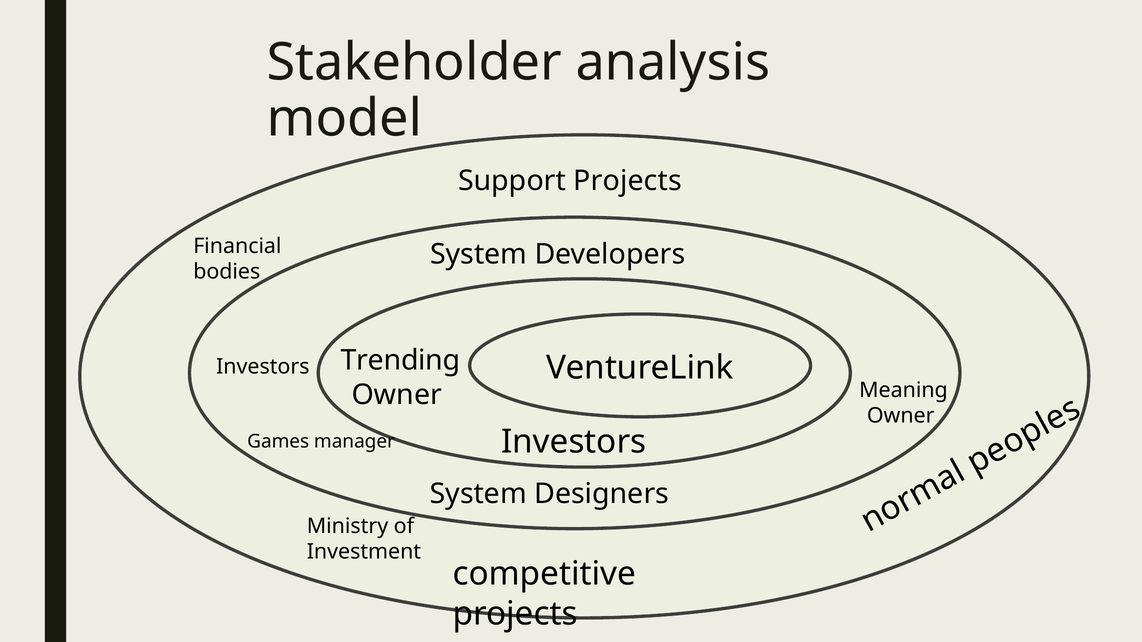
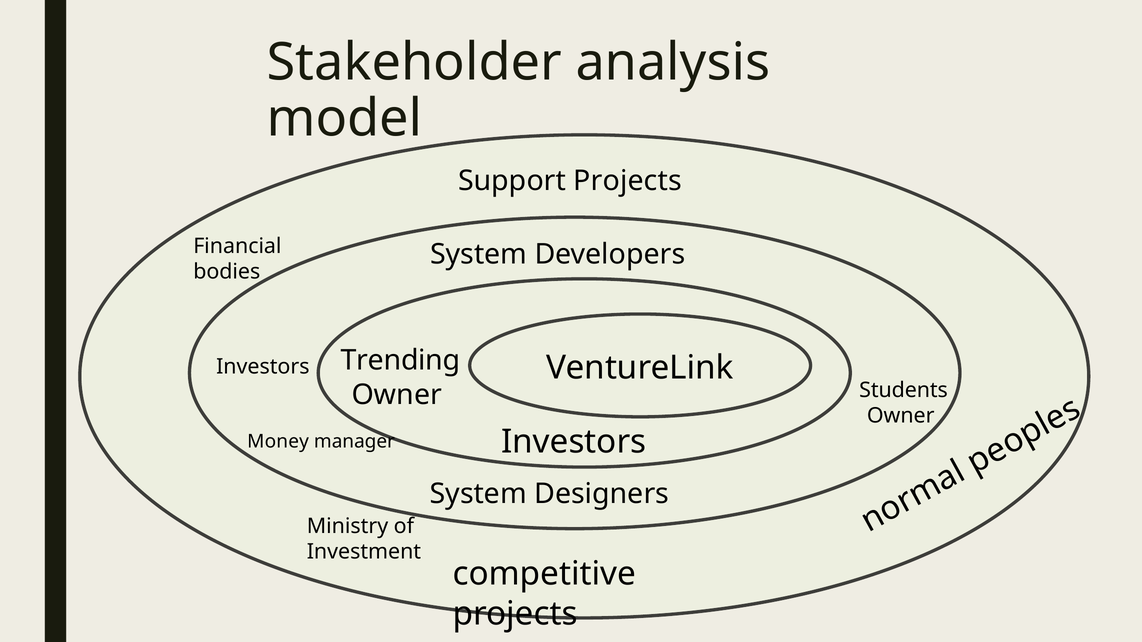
Meaning: Meaning -> Students
Games: Games -> Money
